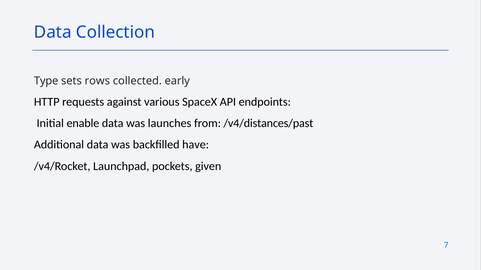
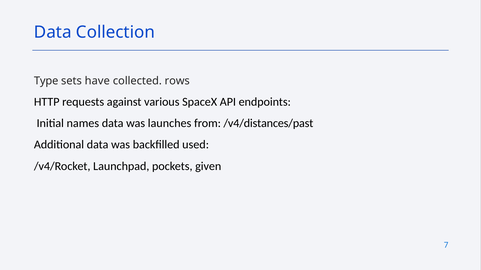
rows: rows -> have
early: early -> rows
enable: enable -> names
have: have -> used
